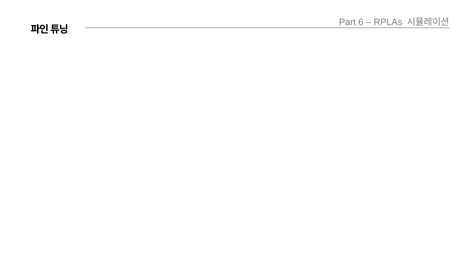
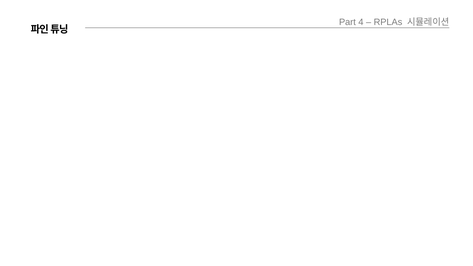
6: 6 -> 4
